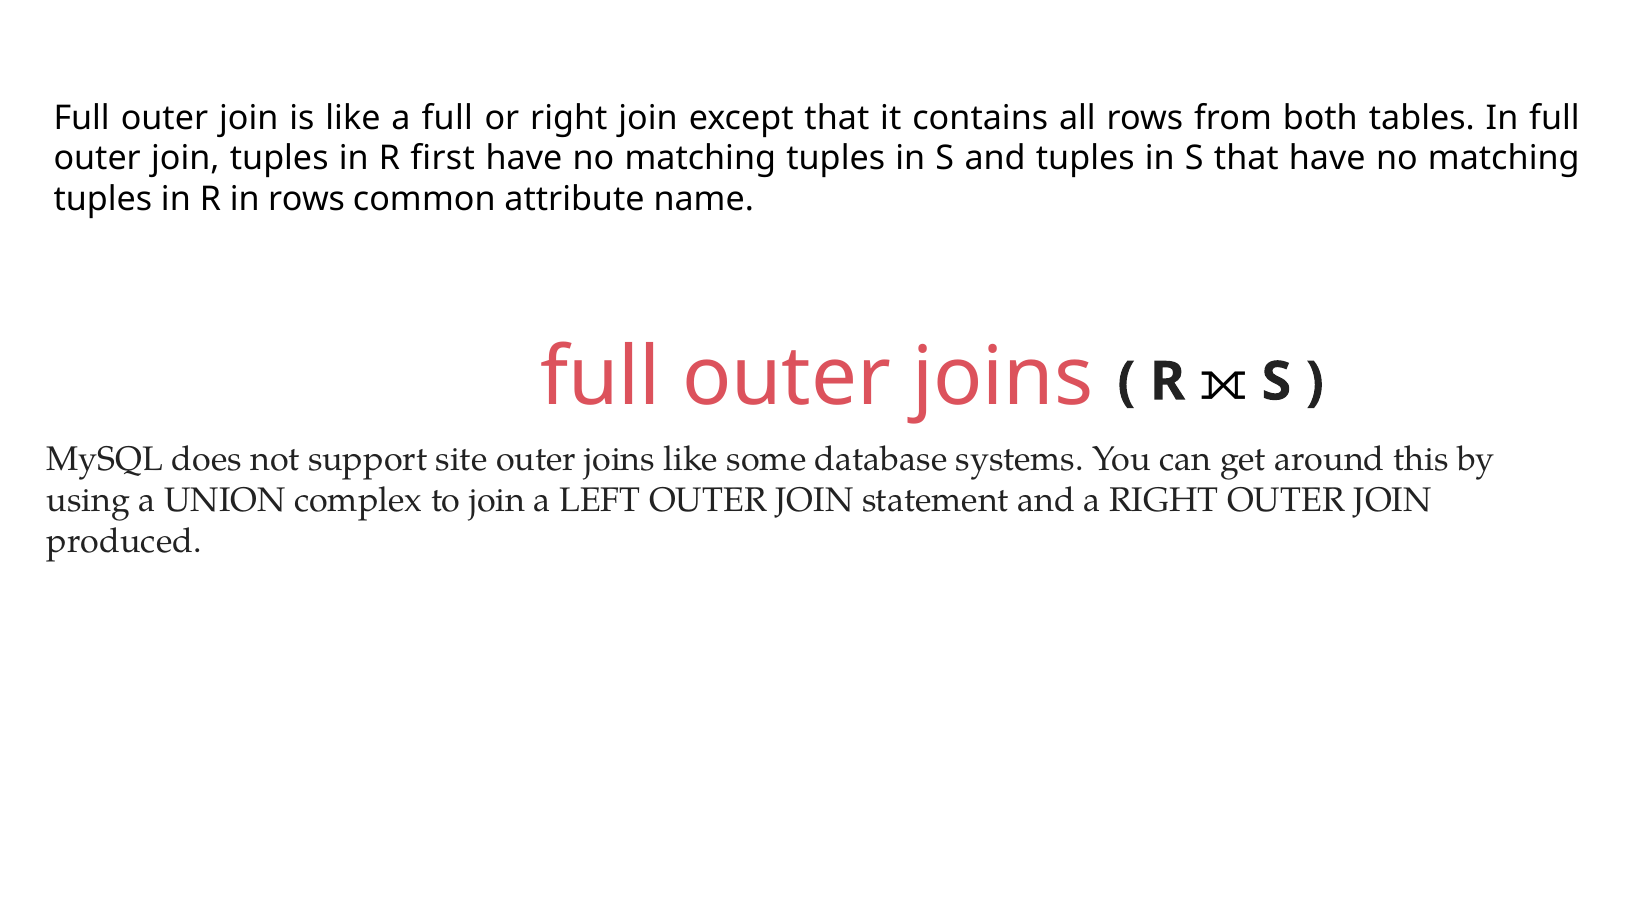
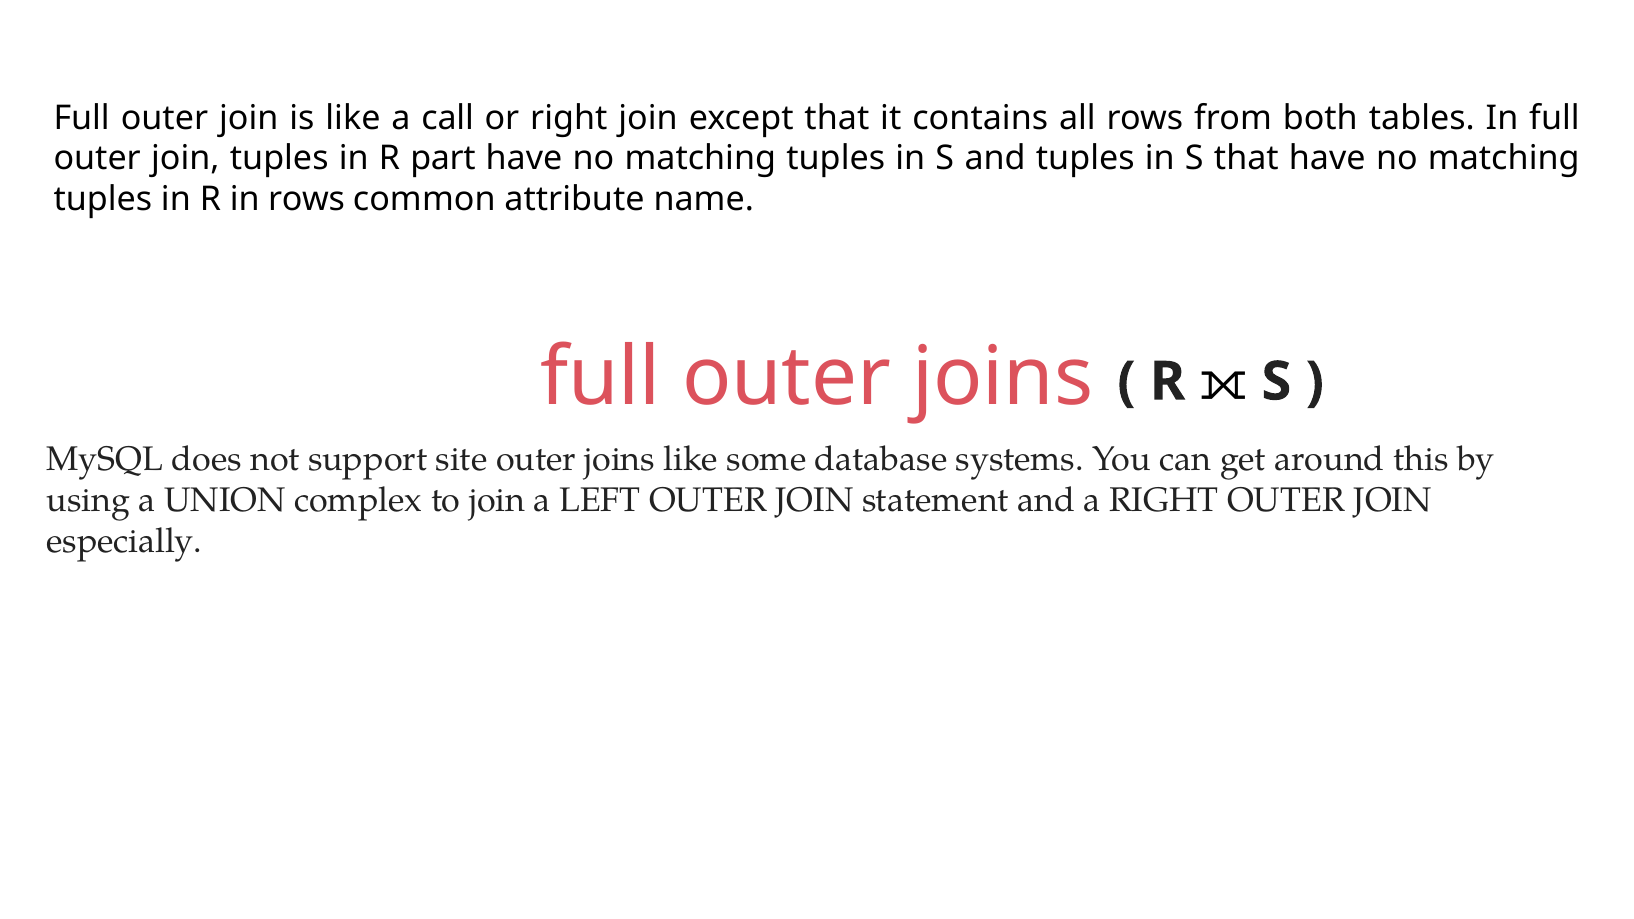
a full: full -> call
first: first -> part
produced: produced -> especially
